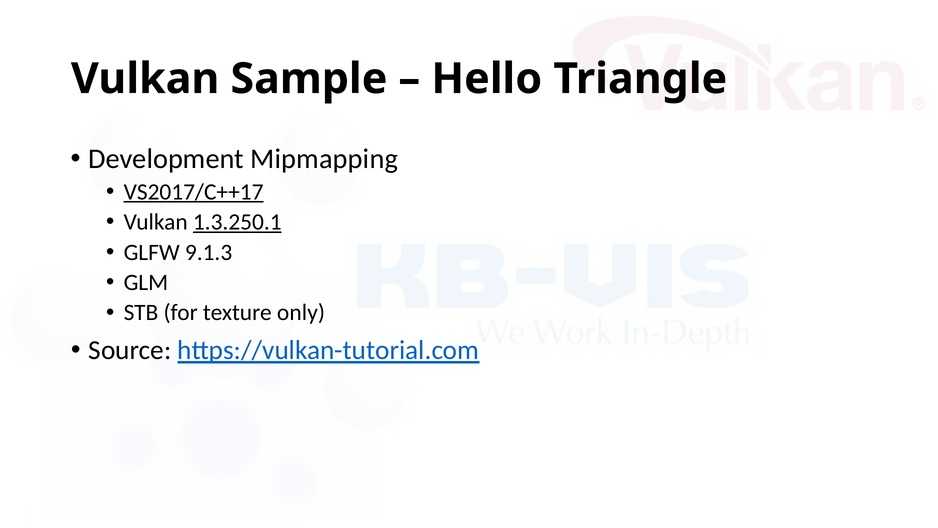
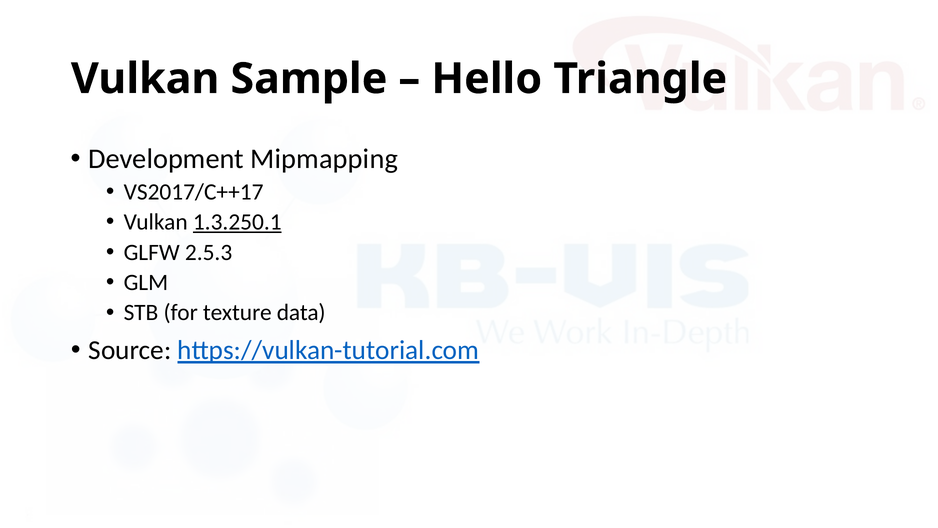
VS2017/C++17 underline: present -> none
9.1.3: 9.1.3 -> 2.5.3
only: only -> data
